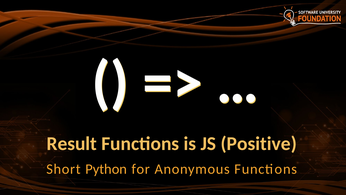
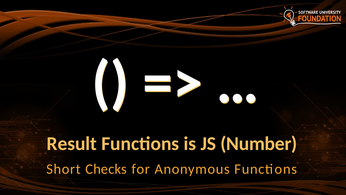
Positive: Positive -> Number
Python: Python -> Checks
